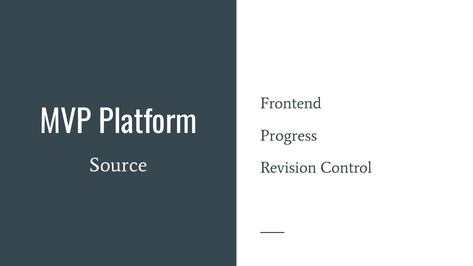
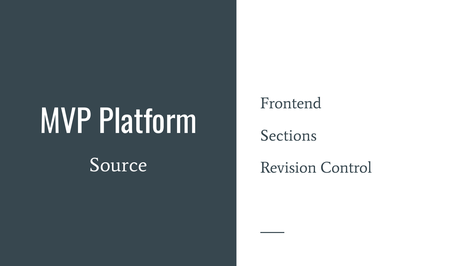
Progress: Progress -> Sections
